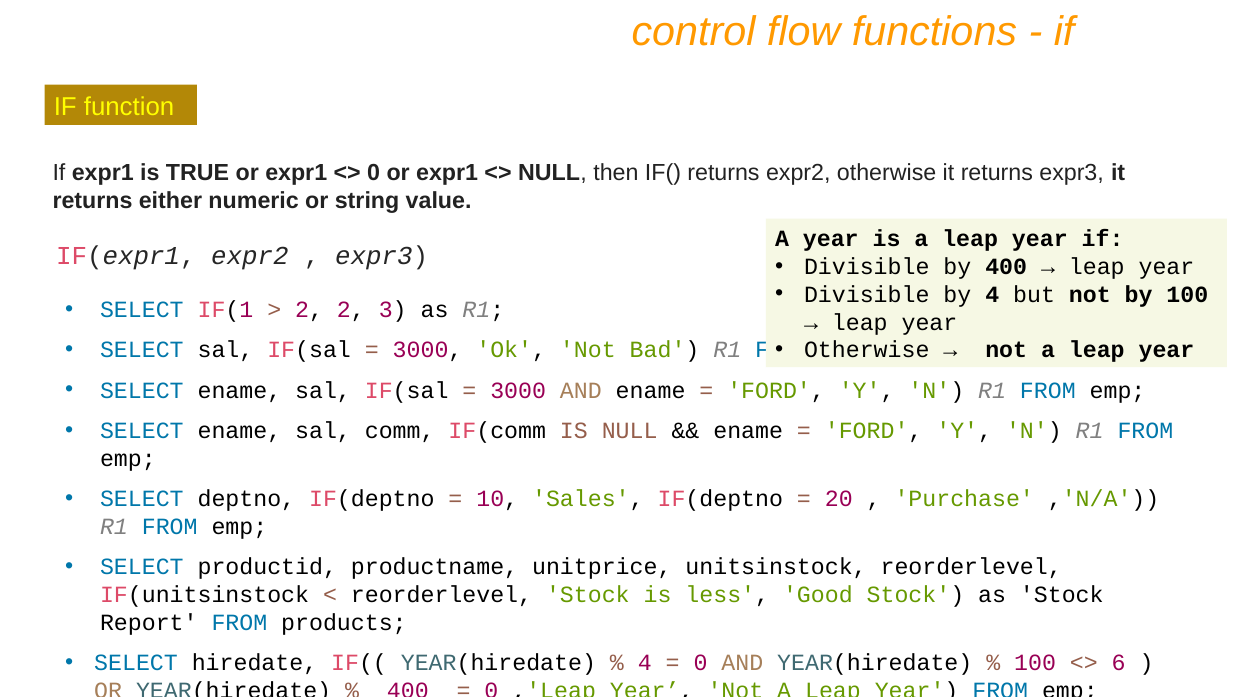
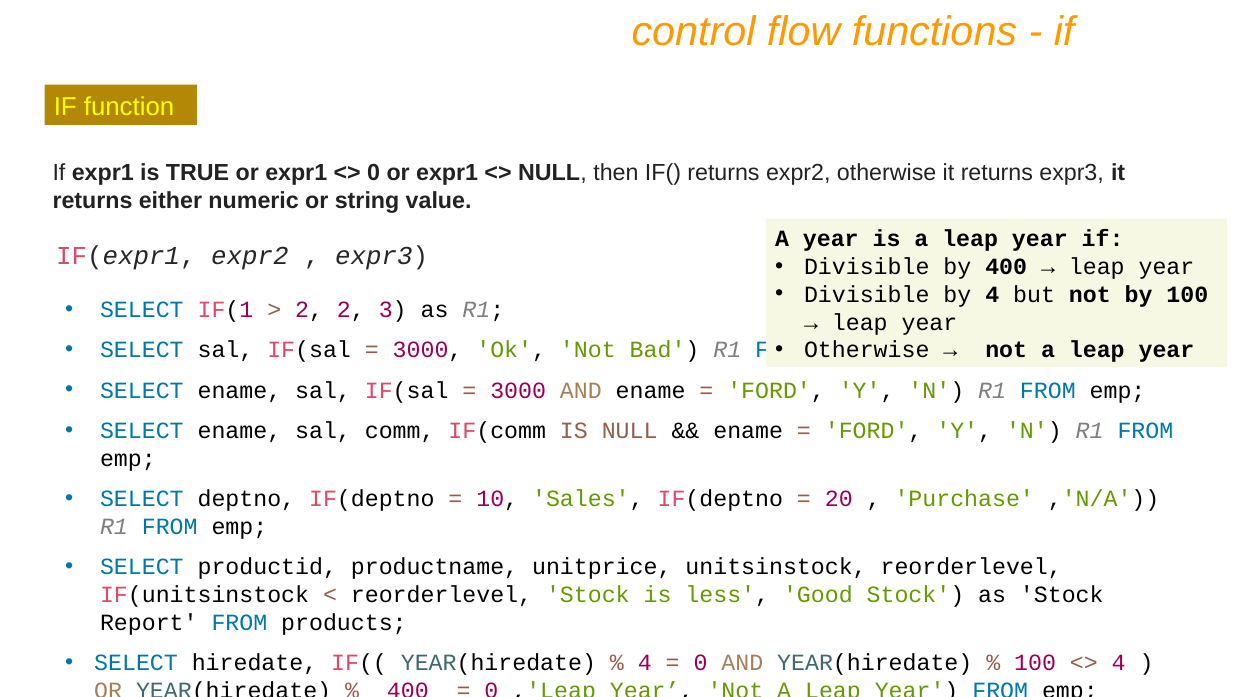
6 at (1119, 663): 6 -> 4
